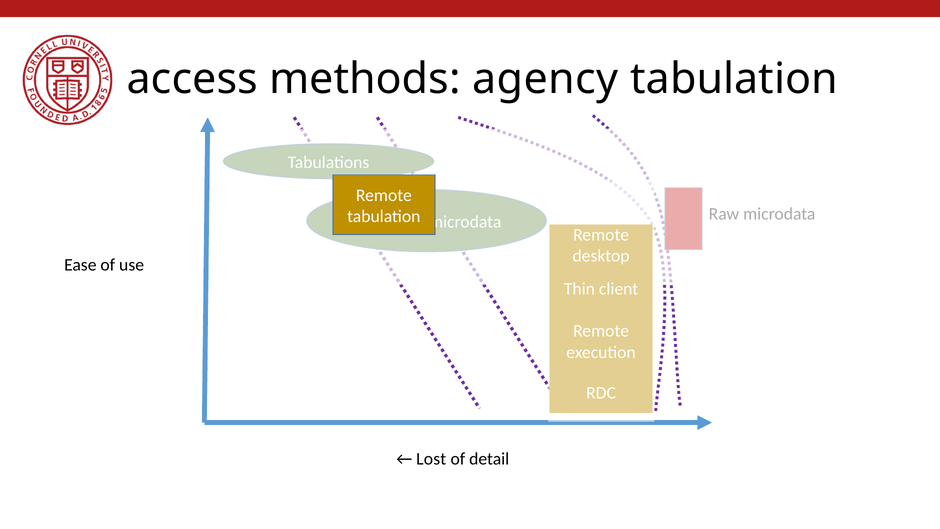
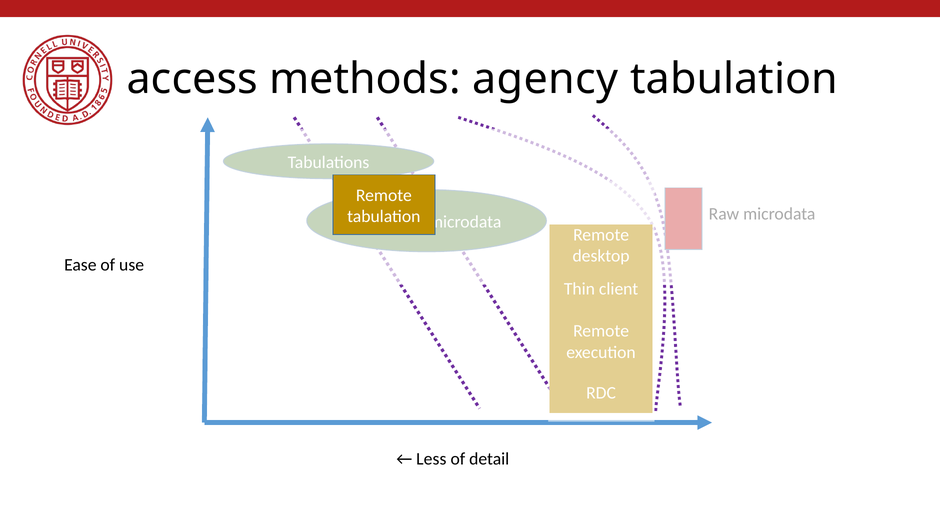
Lost: Lost -> Less
